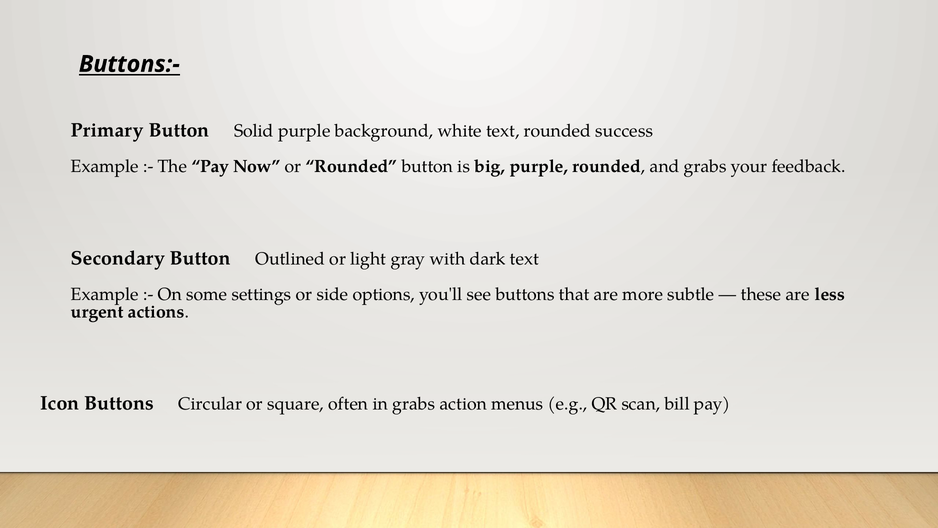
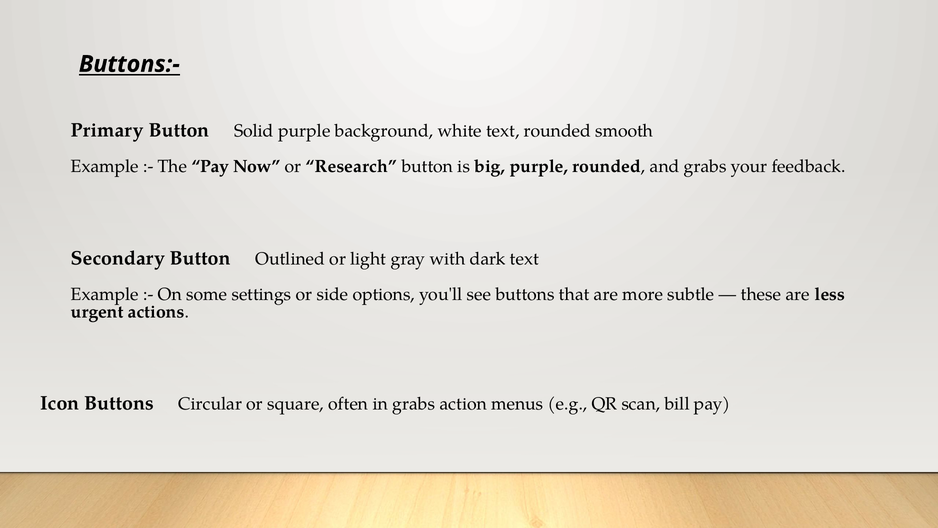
success: success -> smooth
or Rounded: Rounded -> Research
